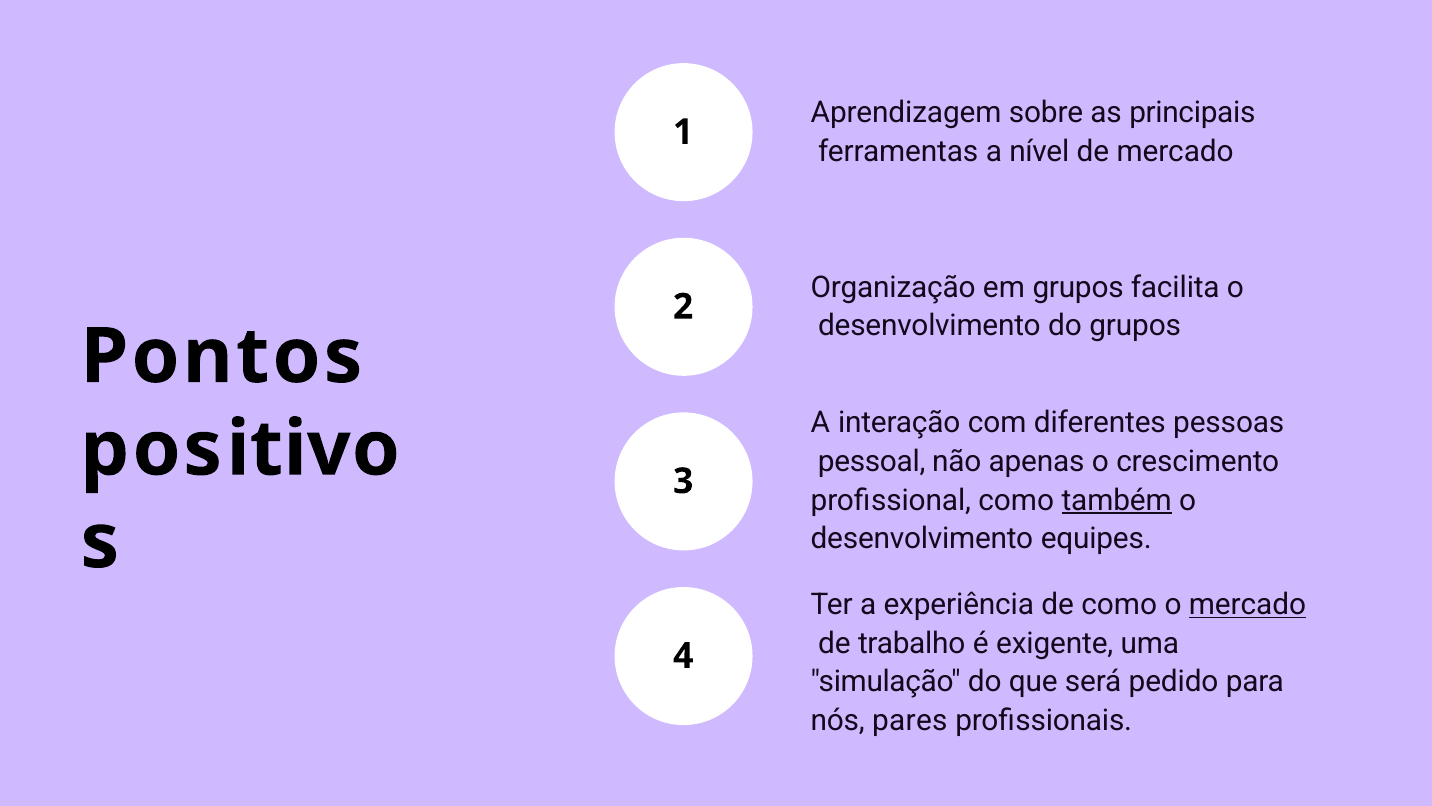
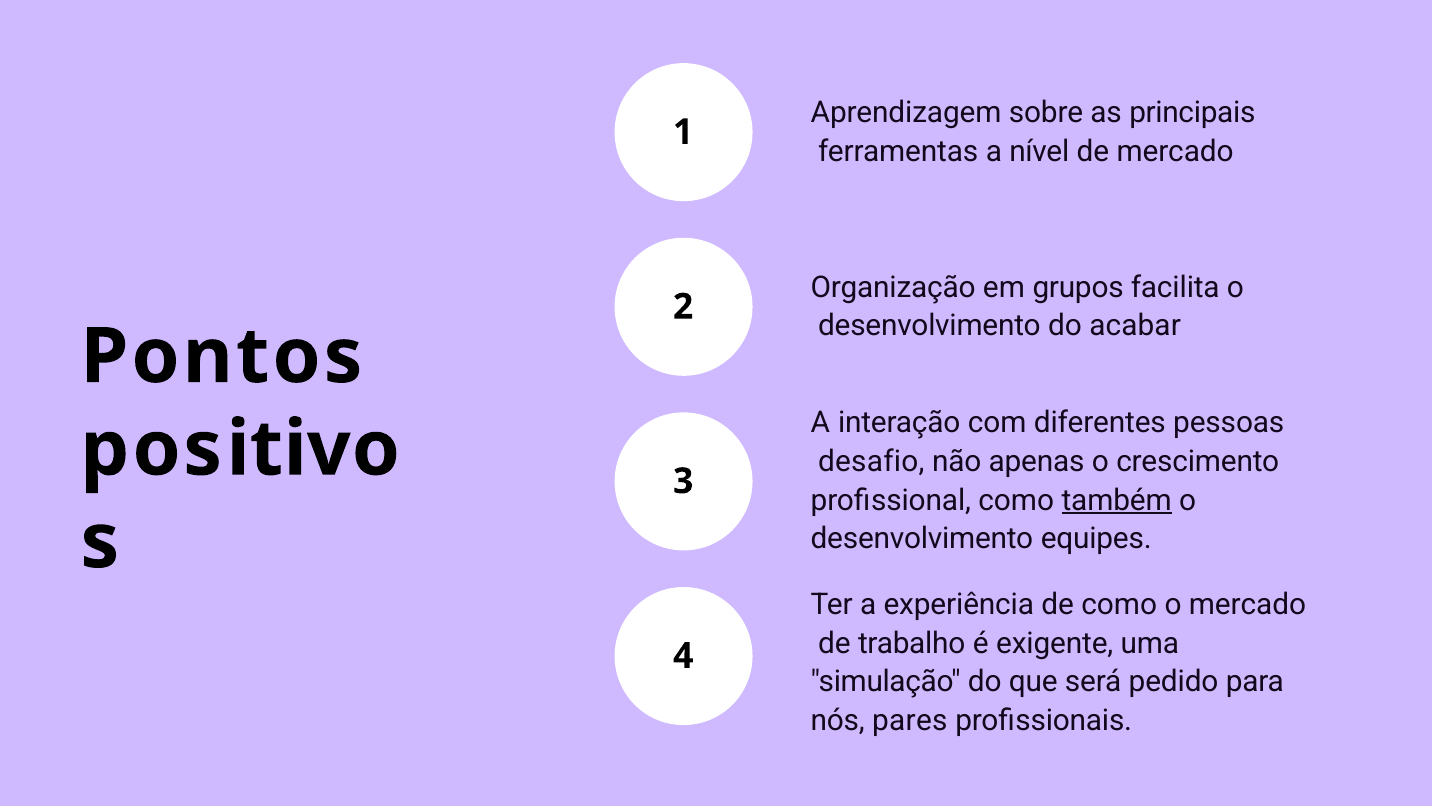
do grupos: grupos -> acabar
pessoal: pessoal -> desafio
mercado at (1248, 604) underline: present -> none
